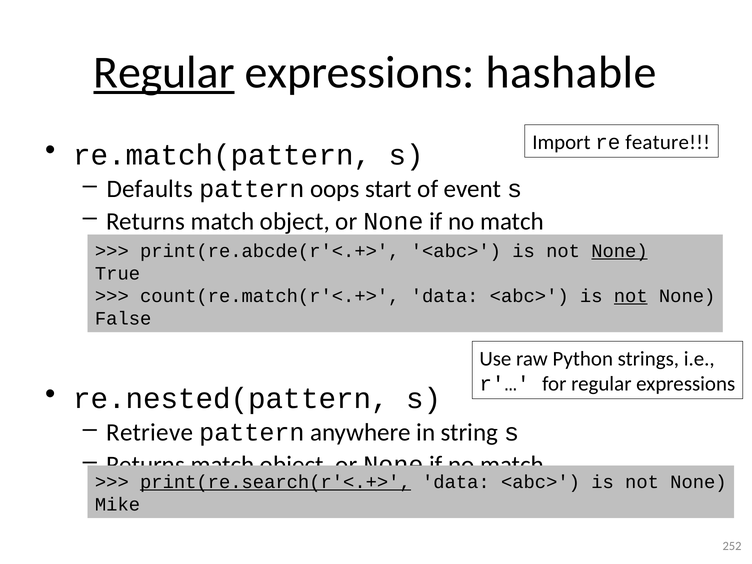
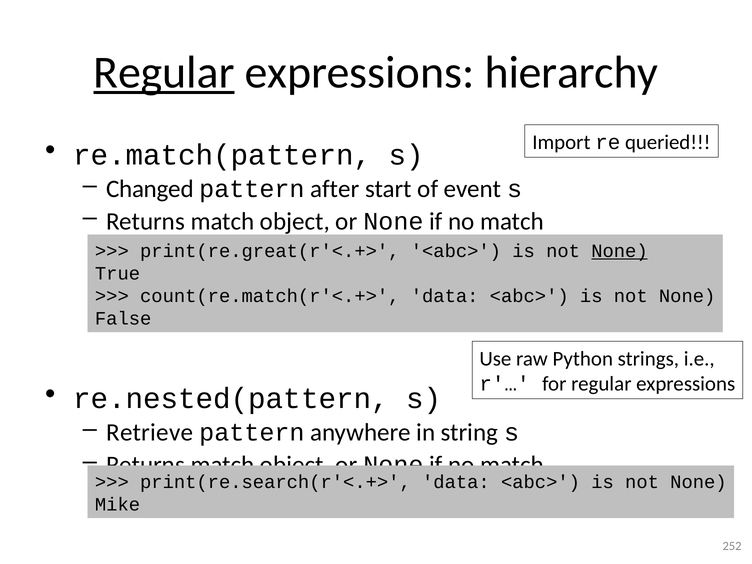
hashable: hashable -> hierarchy
feature: feature -> queried
Defaults: Defaults -> Changed
oops: oops -> after
print(re.abcde(r'<.+>: print(re.abcde(r'<.+> -> print(re.great(r'<.+>
not at (631, 296) underline: present -> none
print(re.search(r'<.+> underline: present -> none
